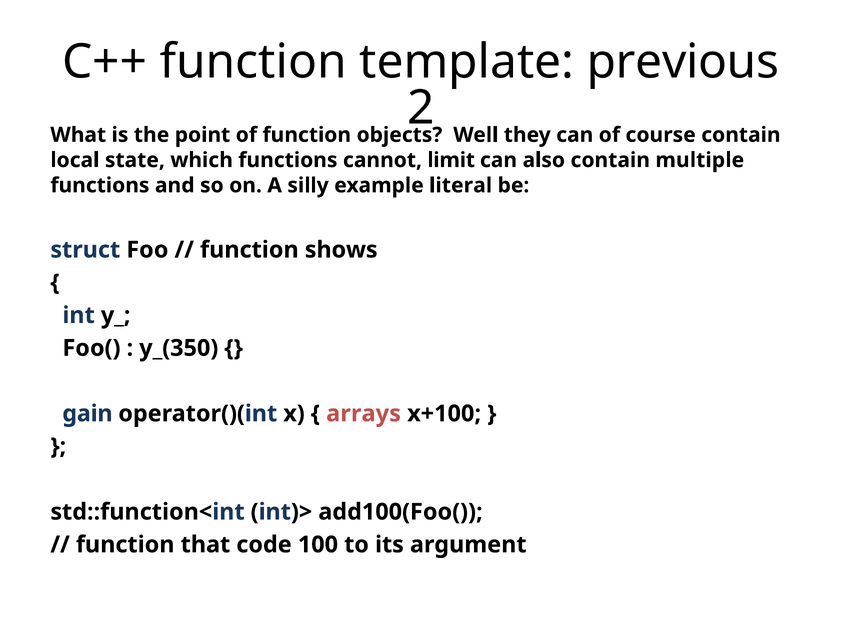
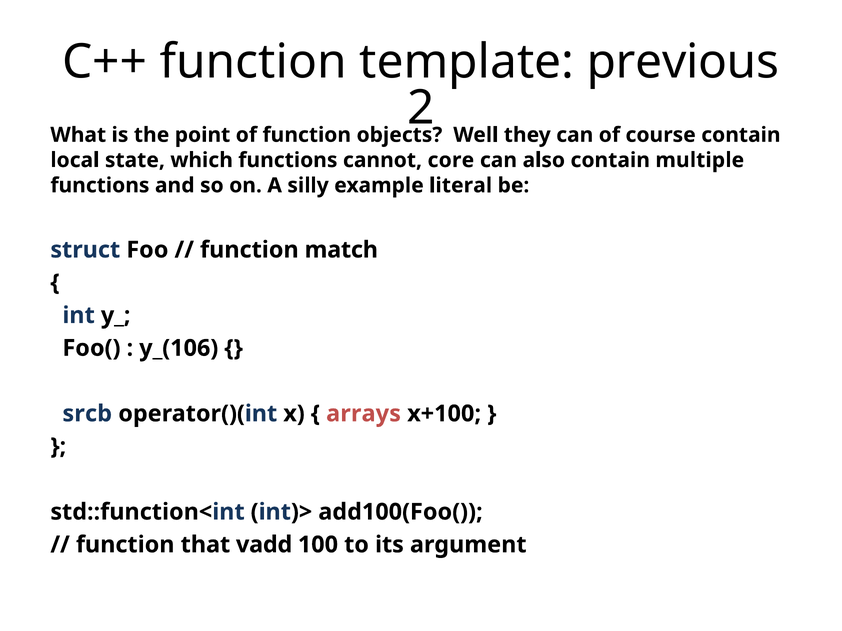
limit: limit -> core
shows: shows -> match
y_(350: y_(350 -> y_(106
gain: gain -> srcb
code: code -> vadd
